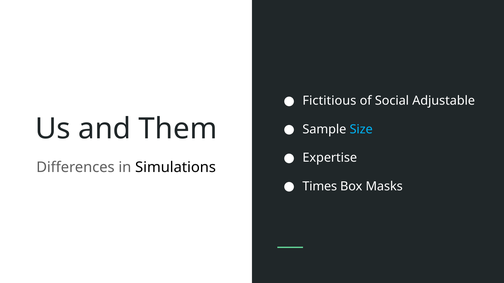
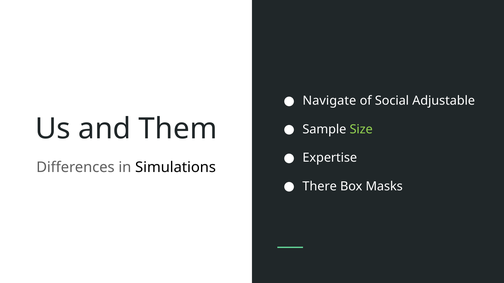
Fictitious: Fictitious -> Navigate
Size colour: light blue -> light green
Times: Times -> There
